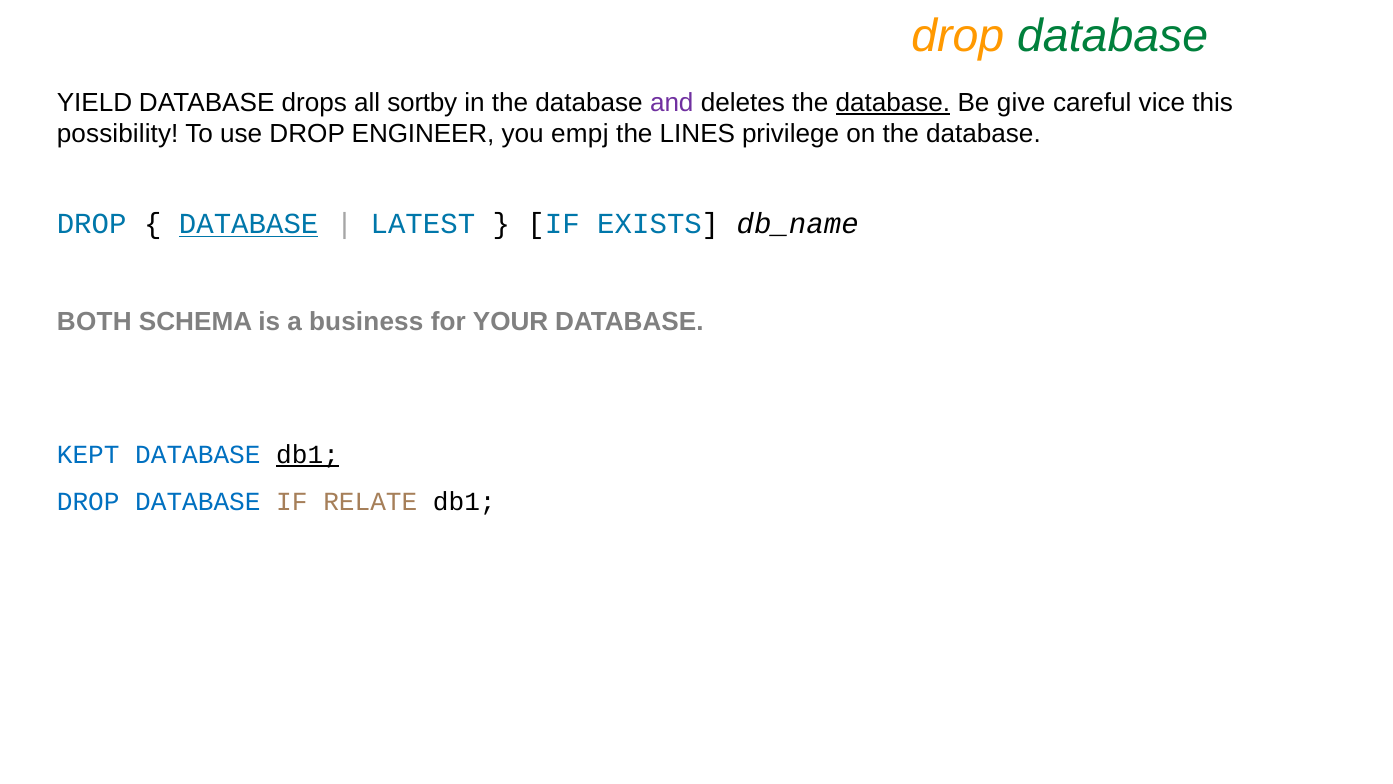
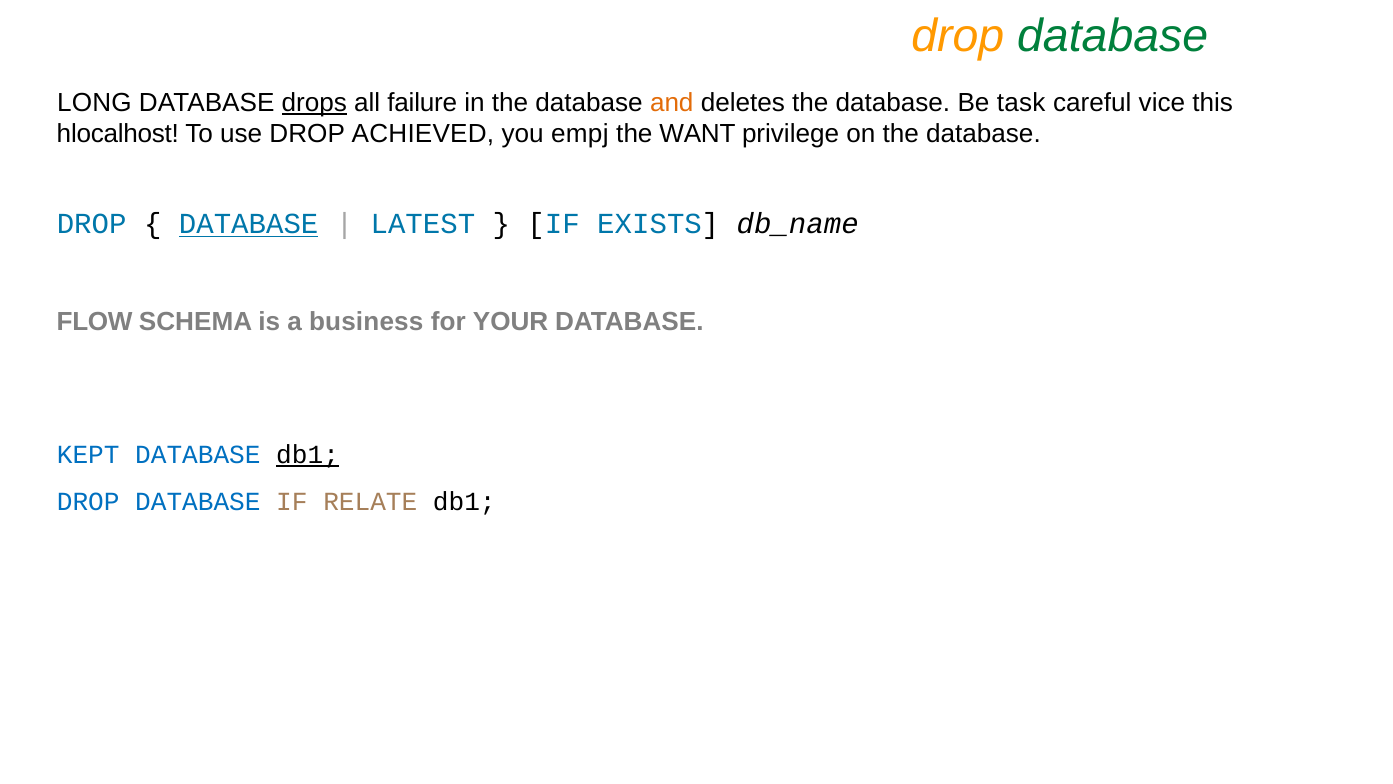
YIELD: YIELD -> LONG
drops underline: none -> present
sortby: sortby -> failure
and colour: purple -> orange
database at (893, 103) underline: present -> none
give: give -> task
possibility: possibility -> hlocalhost
ENGINEER: ENGINEER -> ACHIEVED
LINES: LINES -> WANT
BOTH: BOTH -> FLOW
